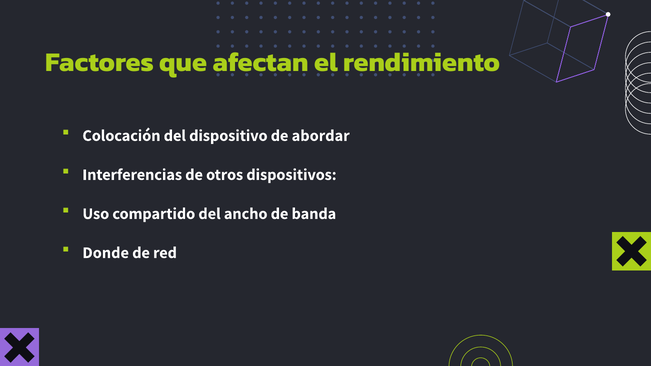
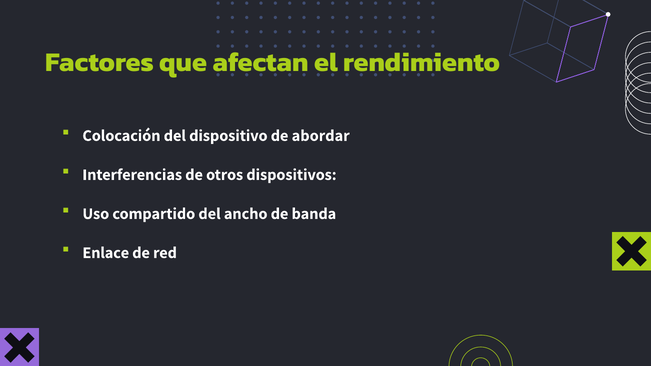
Donde: Donde -> Enlace
